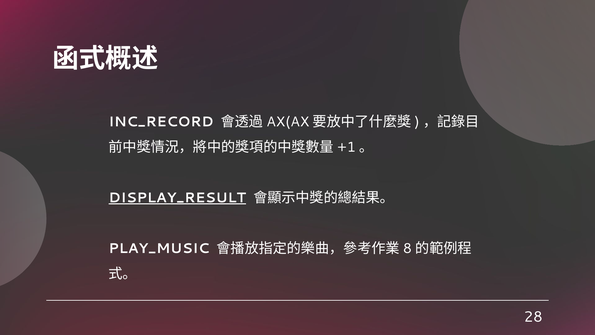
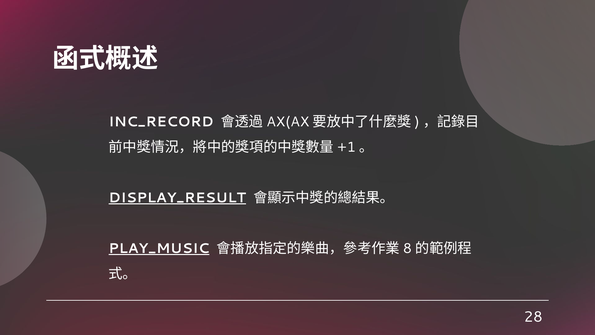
PLAY_MUSIC underline: none -> present
